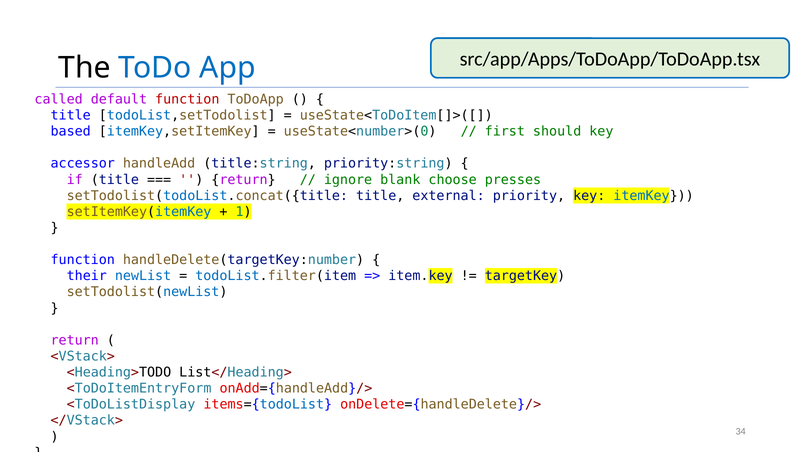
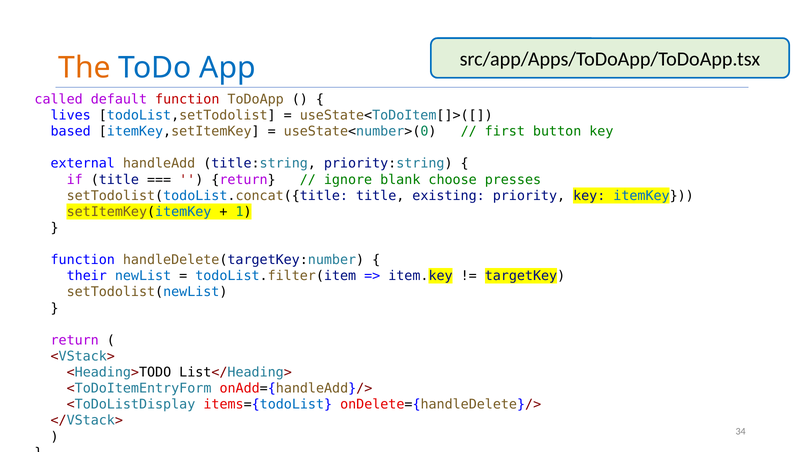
The colour: black -> orange
title at (71, 115): title -> lives
should: should -> button
accessor: accessor -> external
external: external -> existing
